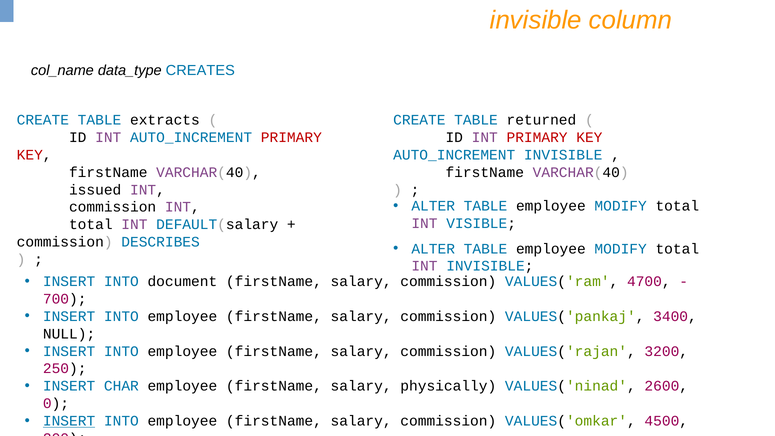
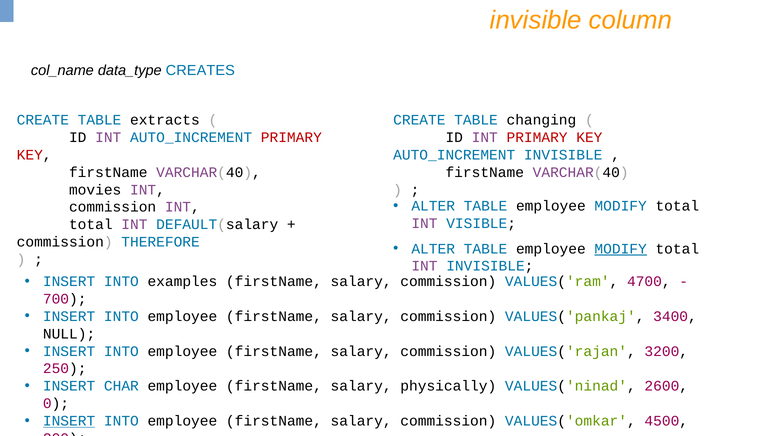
returned: returned -> changing
issued: issued -> movies
DESCRIBES: DESCRIBES -> THEREFORE
MODIFY at (621, 249) underline: none -> present
document: document -> examples
